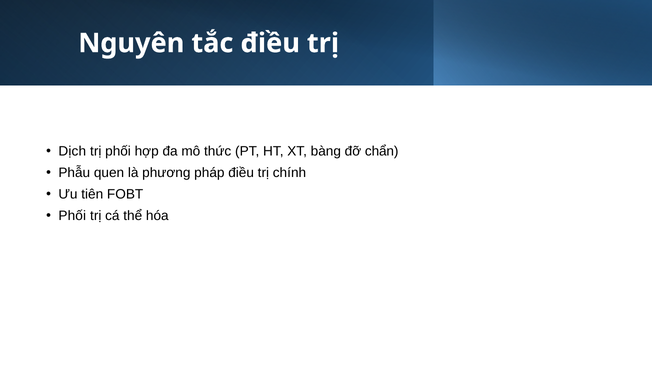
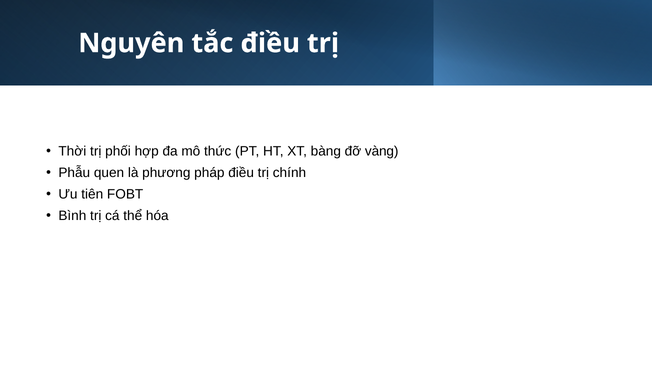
Dịch: Dịch -> Thời
chẩn: chẩn -> vàng
Phối at (72, 216): Phối -> Bình
